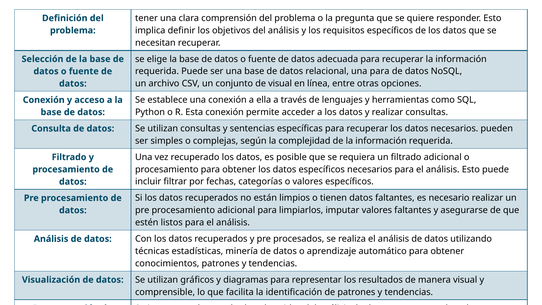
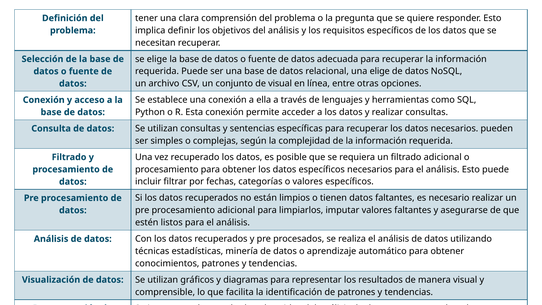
una para: para -> elige
